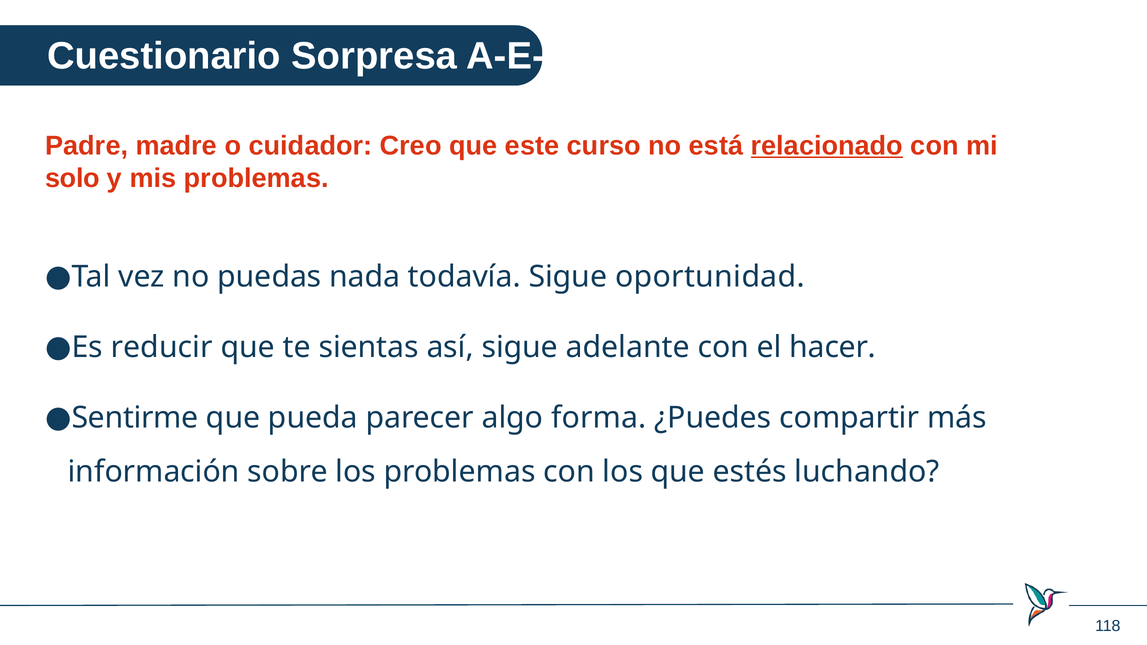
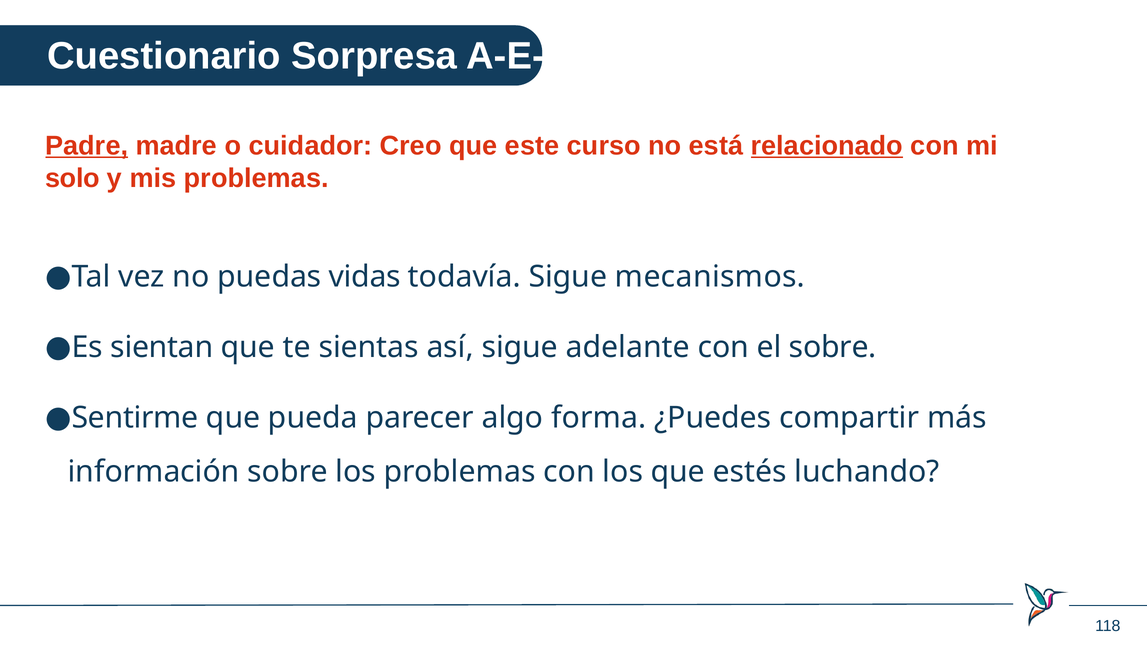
Padre underline: none -> present
nada: nada -> vidas
oportunidad: oportunidad -> mecanismos
reducir: reducir -> sientan
el hacer: hacer -> sobre
